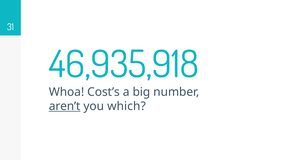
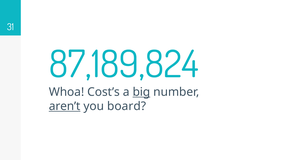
46,935,918: 46,935,918 -> 87,189,824
big underline: none -> present
which: which -> board
